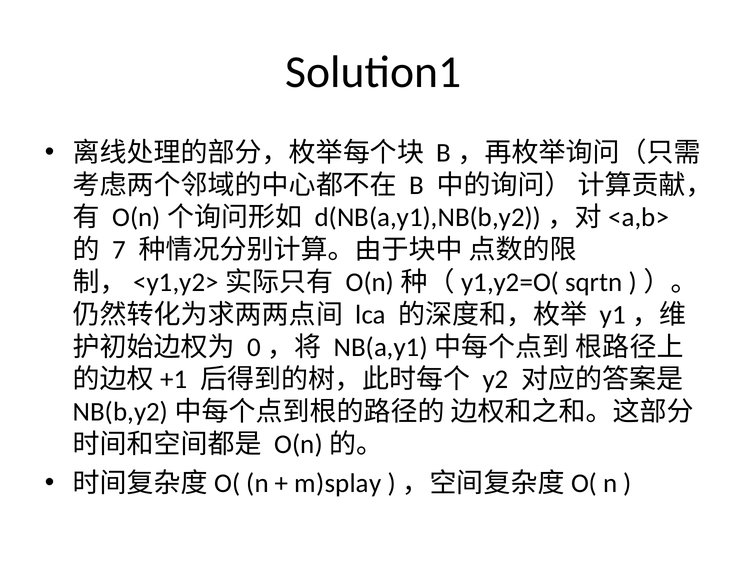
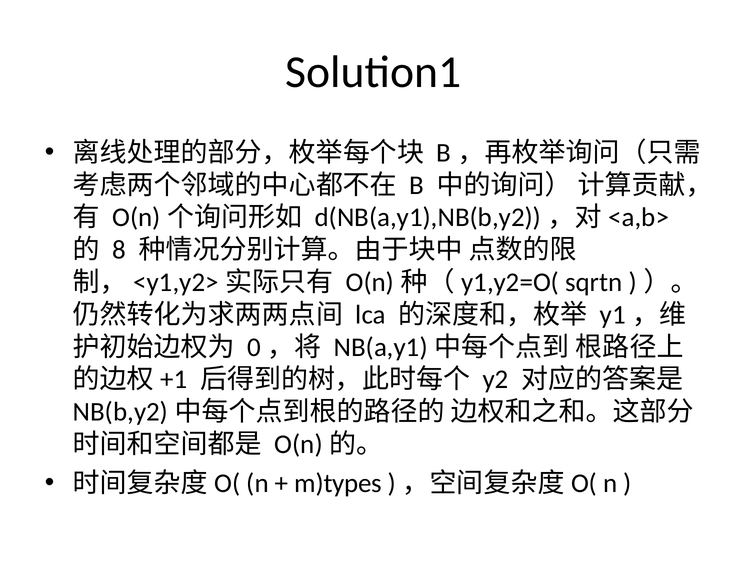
7: 7 -> 8
m)splay: m)splay -> m)types
